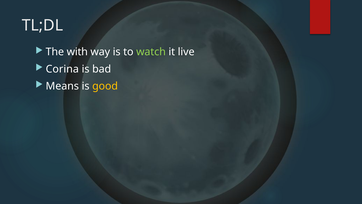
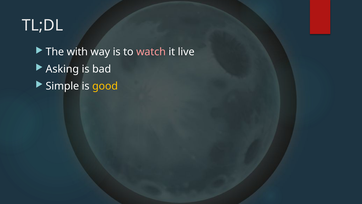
watch colour: light green -> pink
Corina: Corina -> Asking
Means: Means -> Simple
